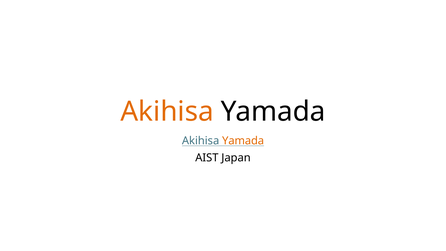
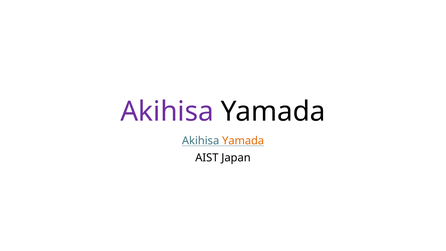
Akihisa at (167, 111) colour: orange -> purple
